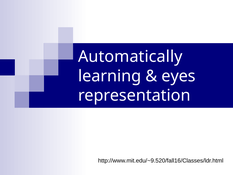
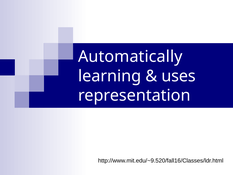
eyes: eyes -> uses
